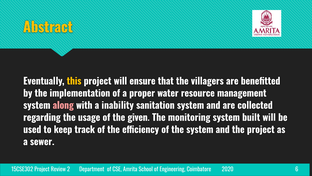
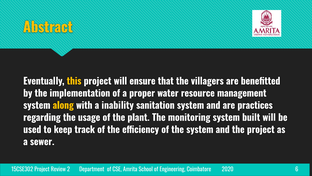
along colour: pink -> yellow
collected: collected -> practices
given: given -> plant
